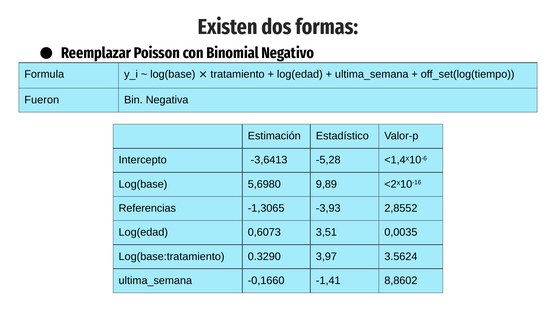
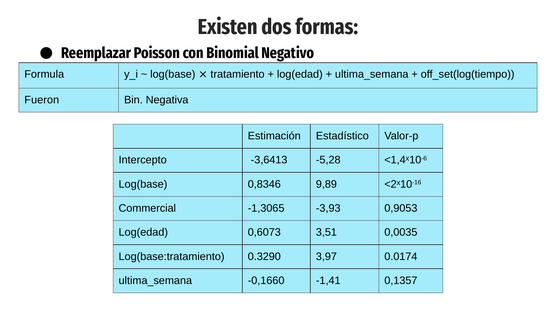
5,6980: 5,6980 -> 0,8346
Referencias: Referencias -> Commercial
2,8552: 2,8552 -> 0,9053
3.5624: 3.5624 -> 0.0174
8,8602: 8,8602 -> 0,1357
